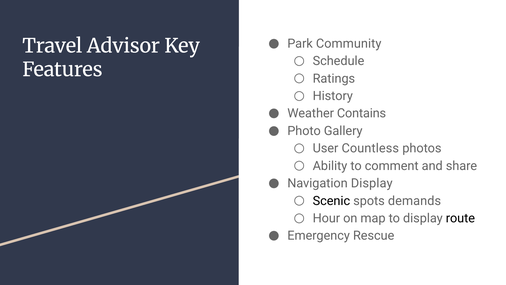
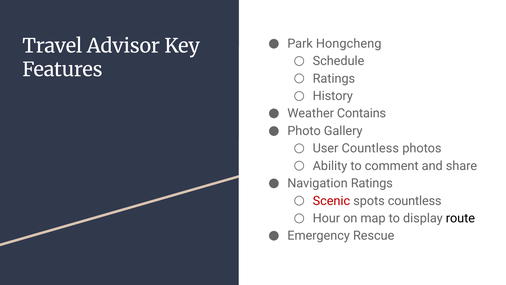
Community: Community -> Hongcheng
Navigation Display: Display -> Ratings
Scenic colour: black -> red
spots demands: demands -> countless
